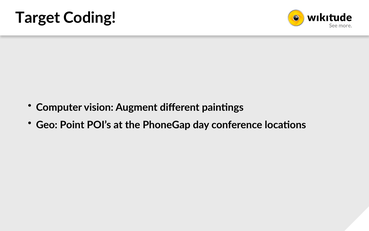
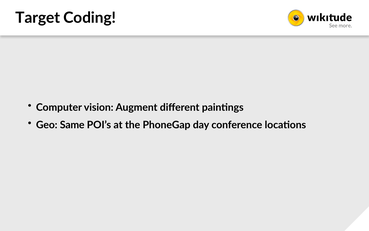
Point: Point -> Same
